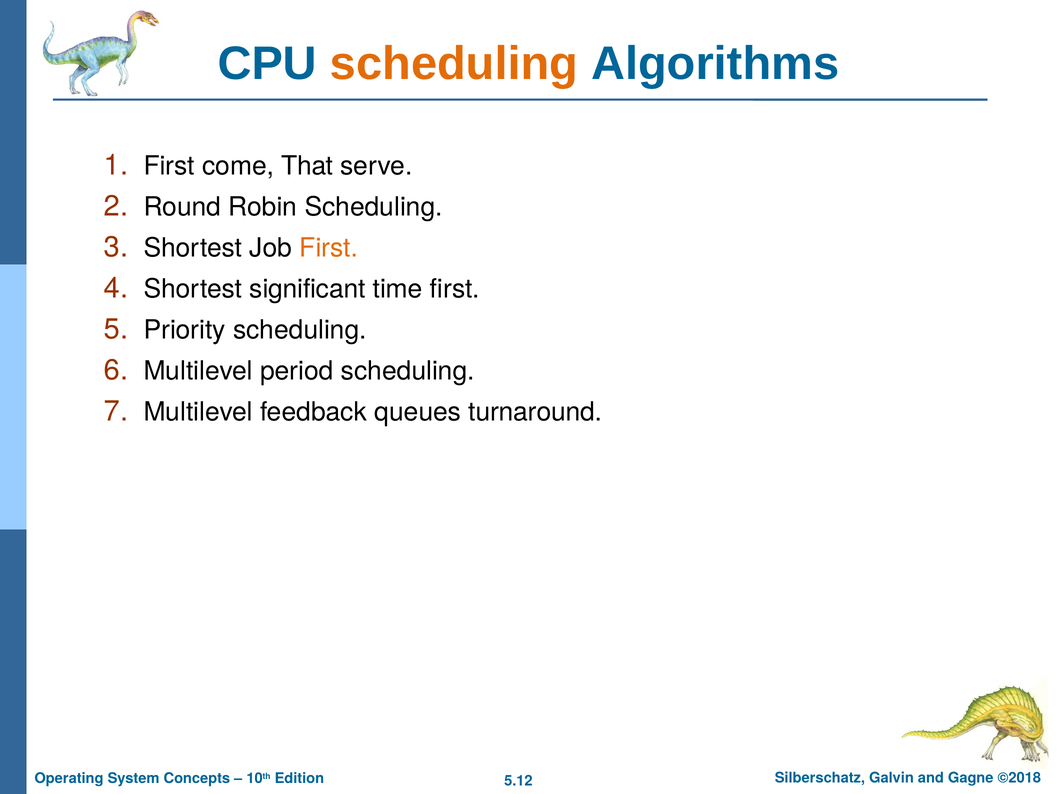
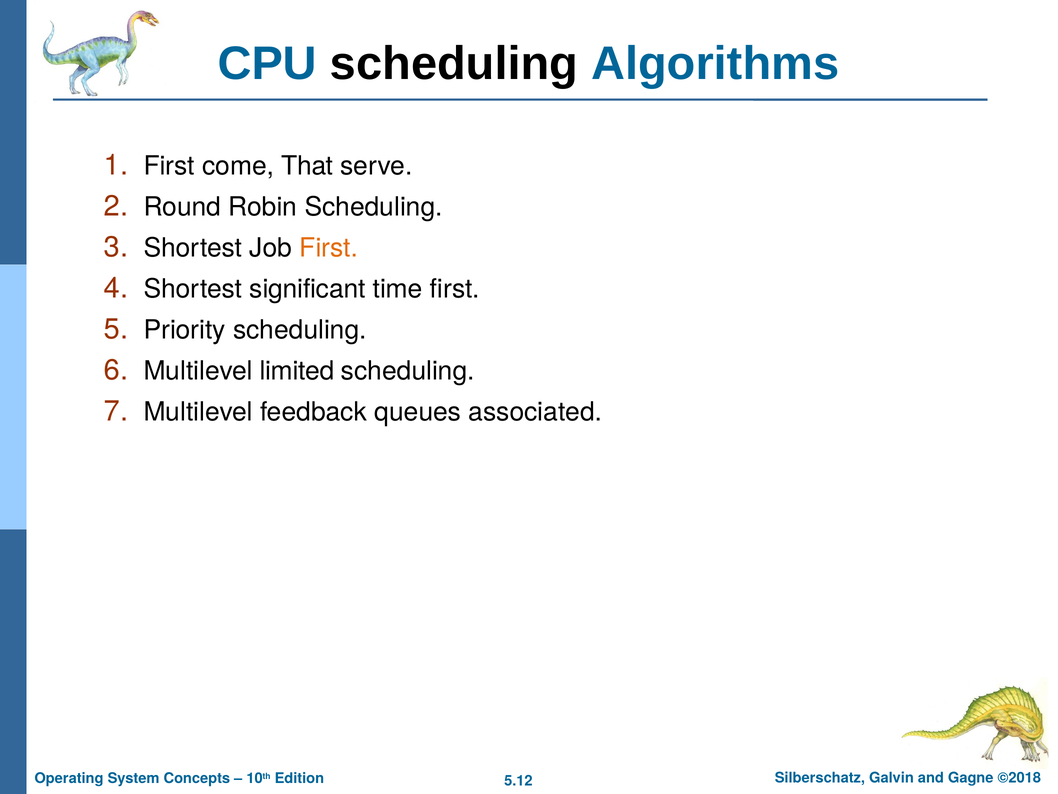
scheduling at (454, 63) colour: orange -> black
period: period -> limited
turnaround: turnaround -> associated
